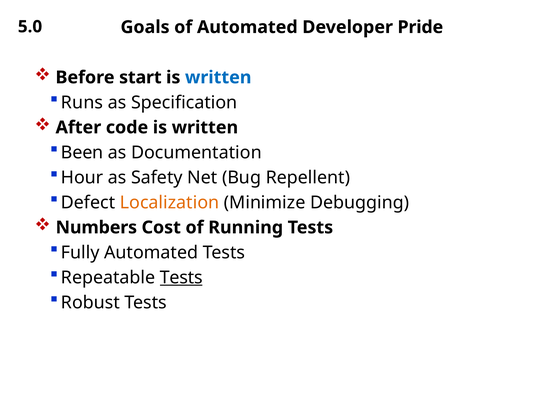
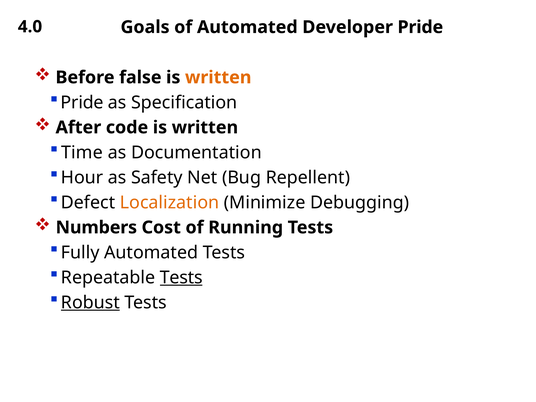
5.0: 5.0 -> 4.0
start: start -> false
written at (218, 77) colour: blue -> orange
Runs at (82, 102): Runs -> Pride
Been: Been -> Time
Robust underline: none -> present
